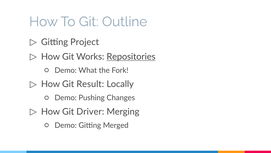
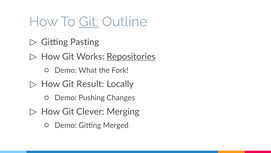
Git at (89, 22) underline: none -> present
Project: Project -> Pasting
Driver: Driver -> Clever
